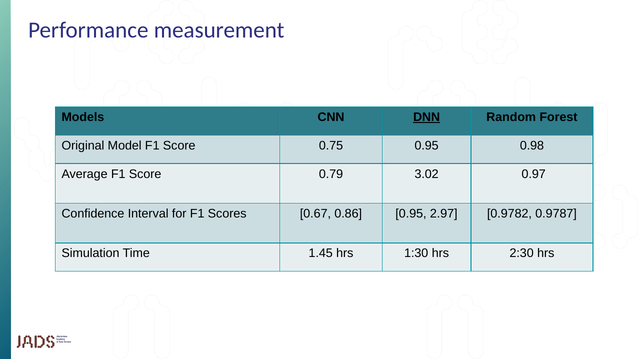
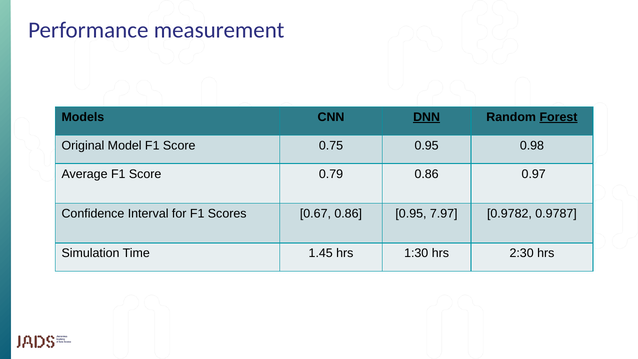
Forest underline: none -> present
0.79 3.02: 3.02 -> 0.86
2.97: 2.97 -> 7.97
